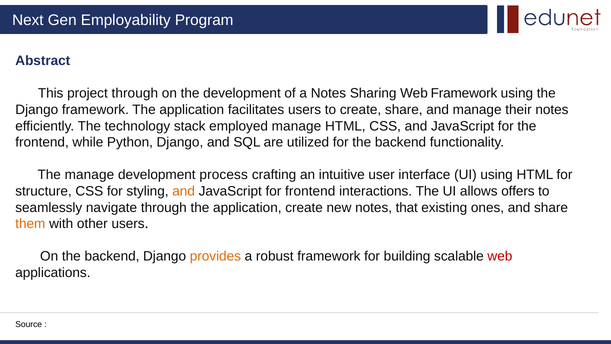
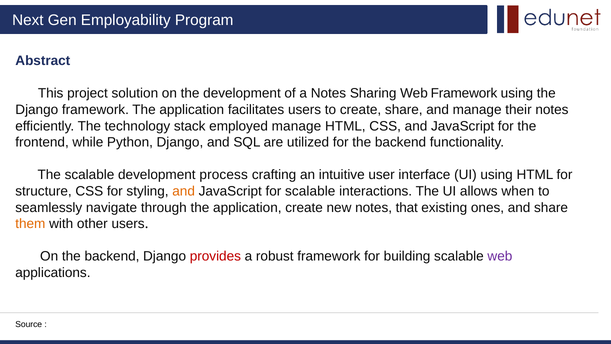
project through: through -> solution
The manage: manage -> scalable
for frontend: frontend -> scalable
offers: offers -> when
provides colour: orange -> red
web at (500, 256) colour: red -> purple
